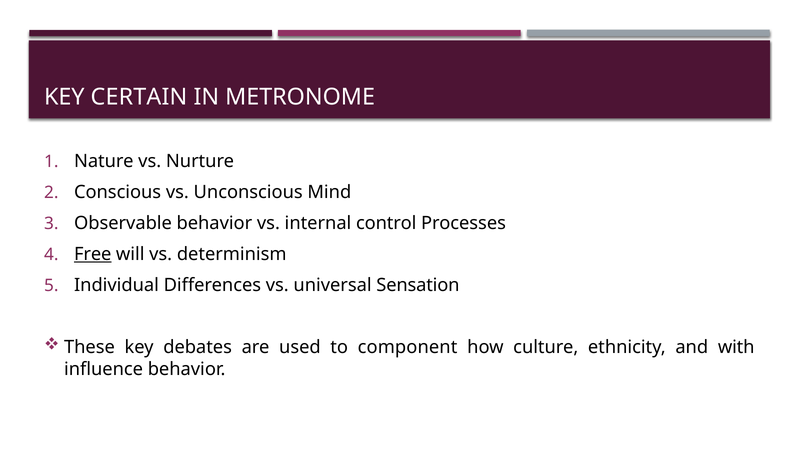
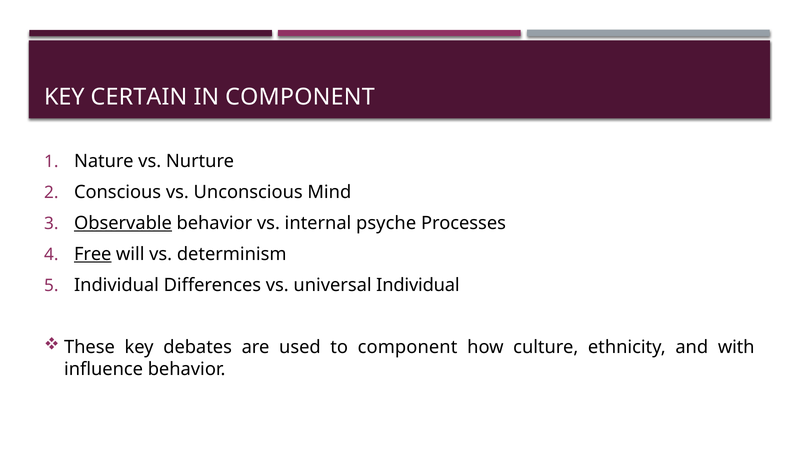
IN METRONOME: METRONOME -> COMPONENT
Observable underline: none -> present
control: control -> psyche
universal Sensation: Sensation -> Individual
